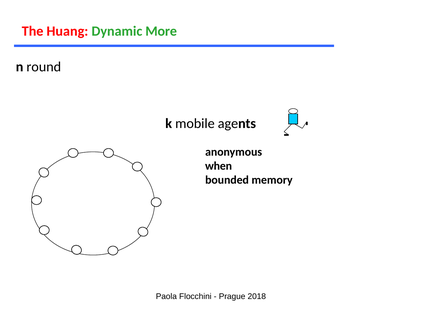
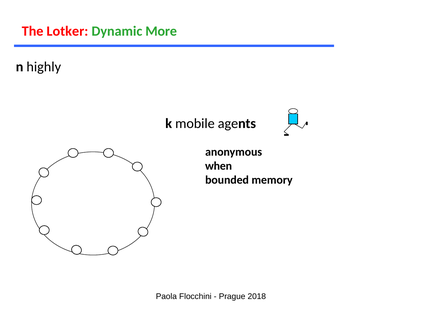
Huang: Huang -> Lotker
round: round -> highly
